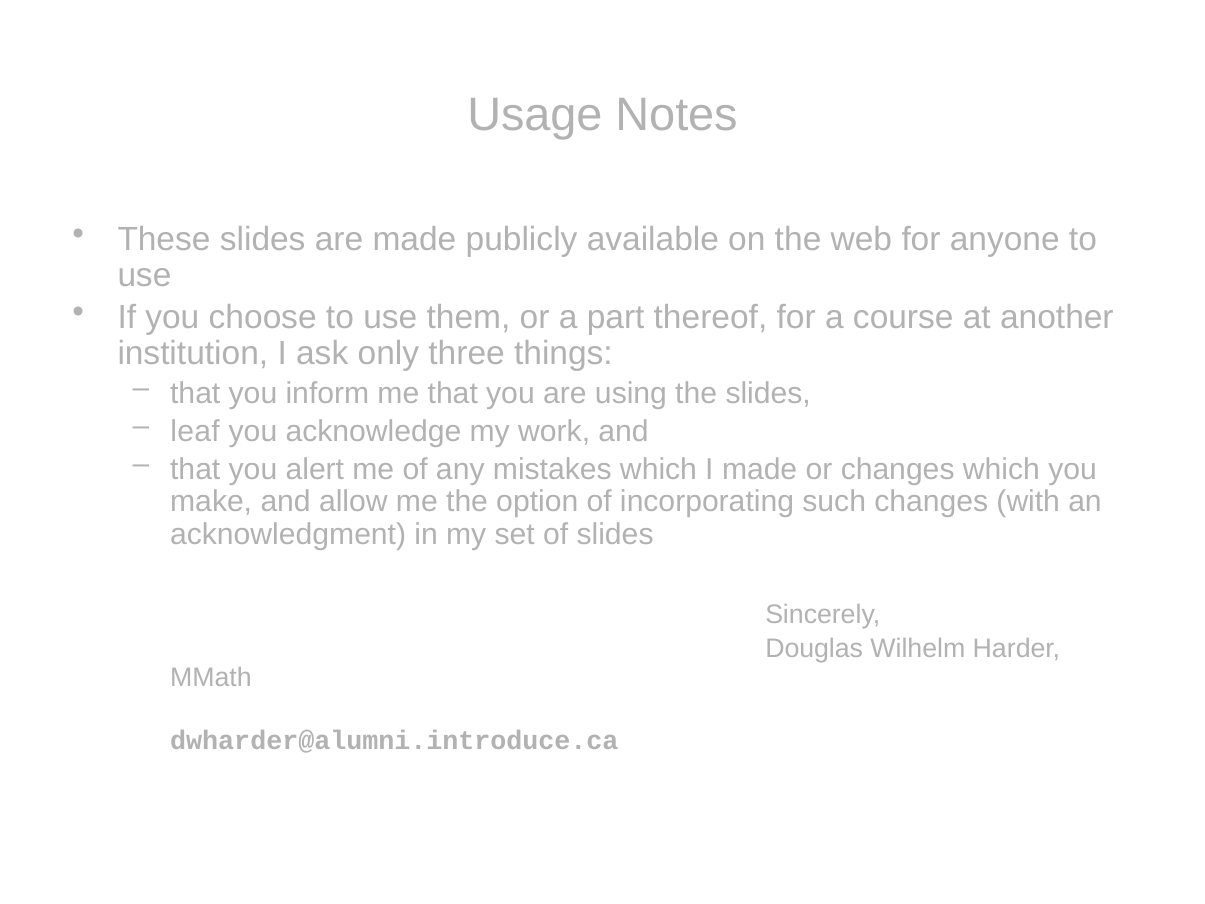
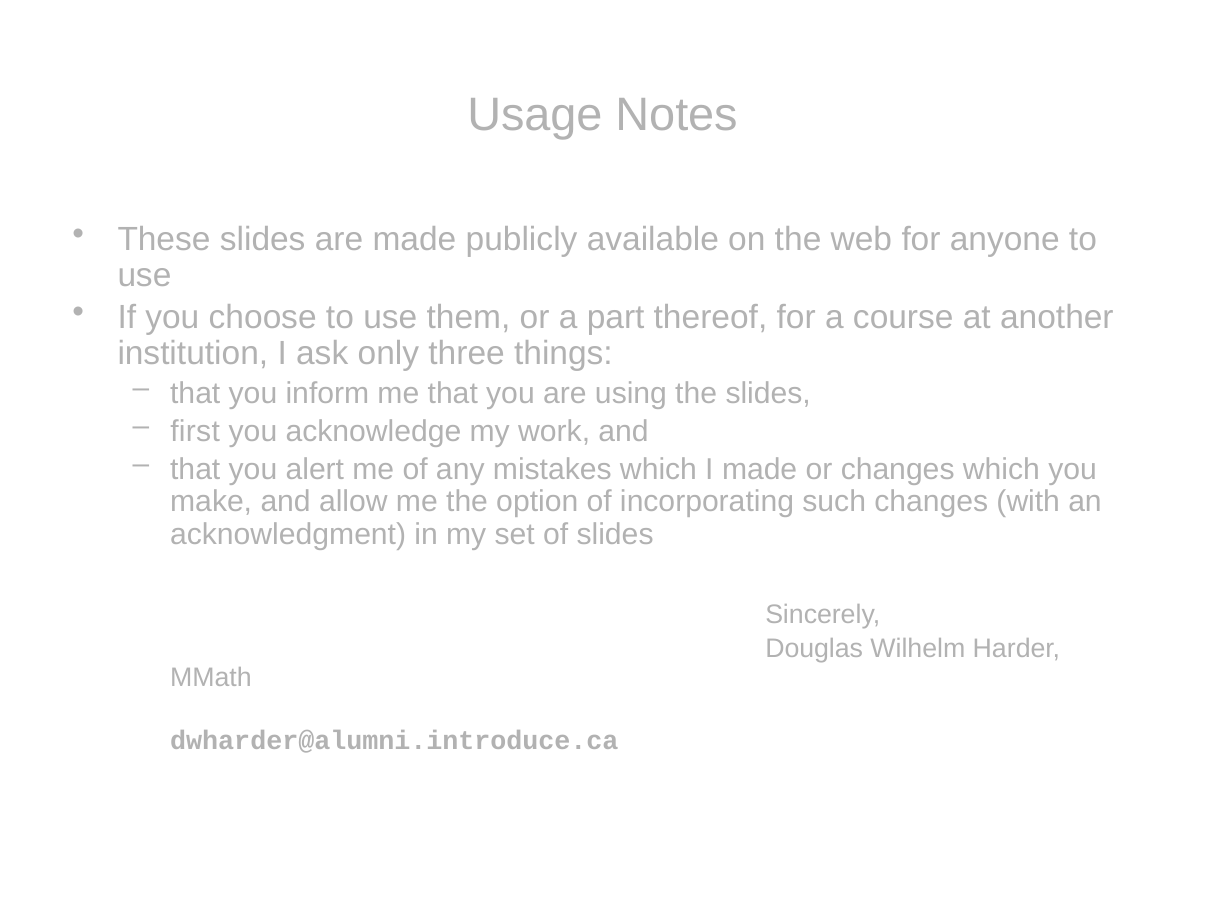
leaf: leaf -> first
